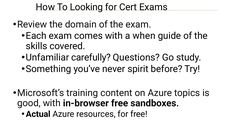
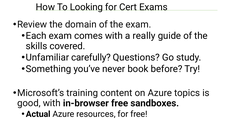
when: when -> really
spirit: spirit -> book
